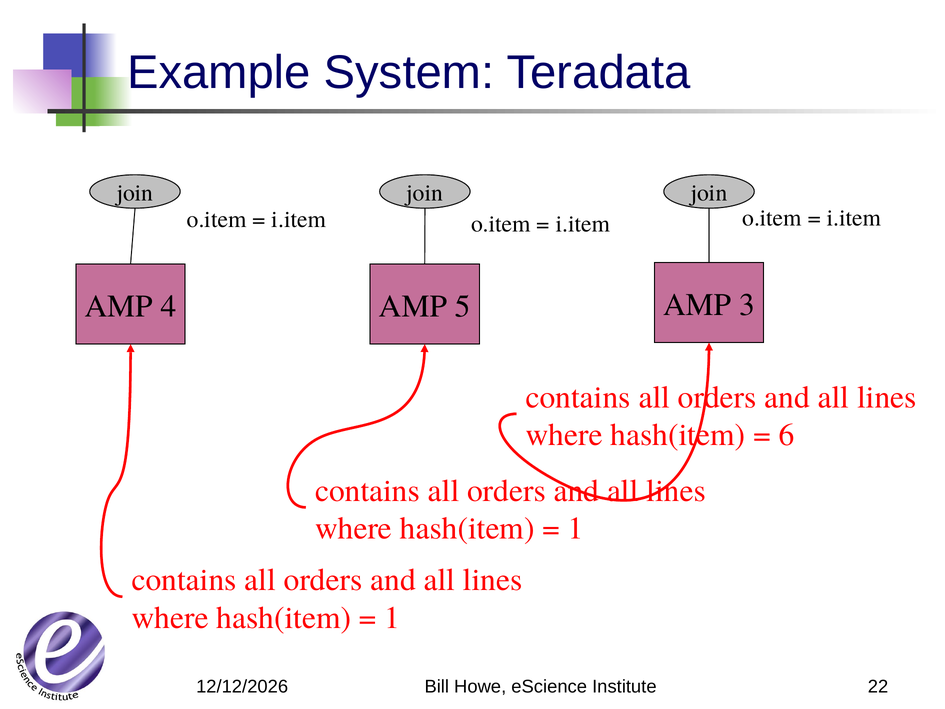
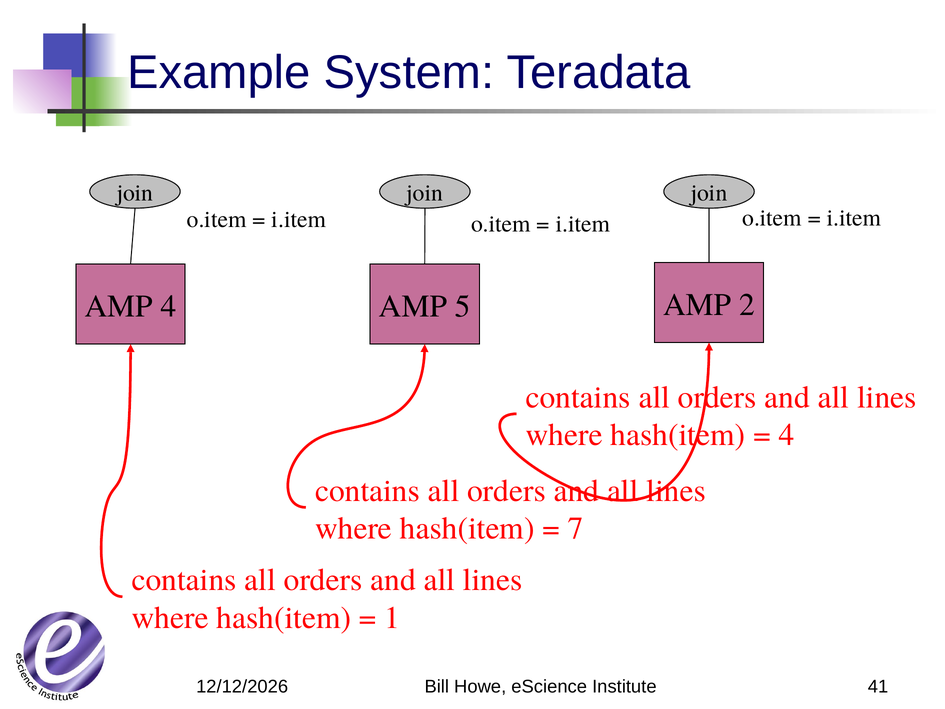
3: 3 -> 2
6 at (786, 435): 6 -> 4
1 at (576, 528): 1 -> 7
22: 22 -> 41
